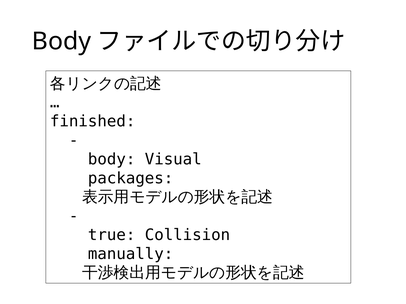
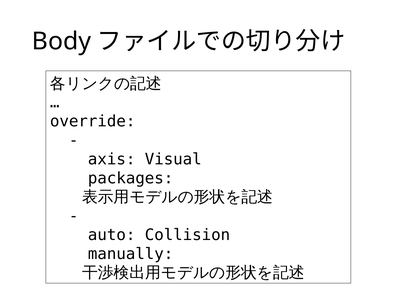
finished: finished -> override
body at (112, 159): body -> axis
true: true -> auto
